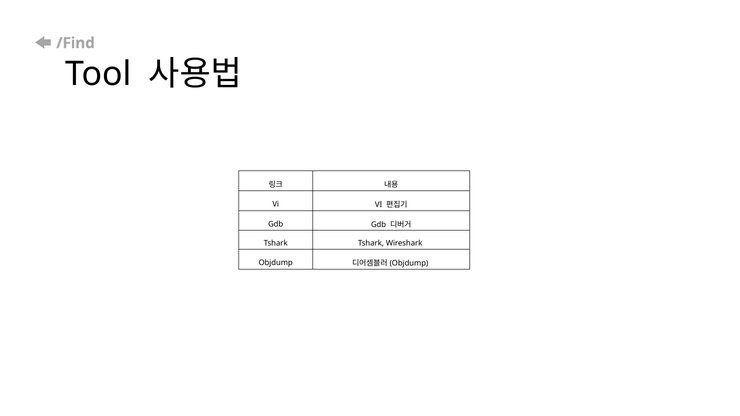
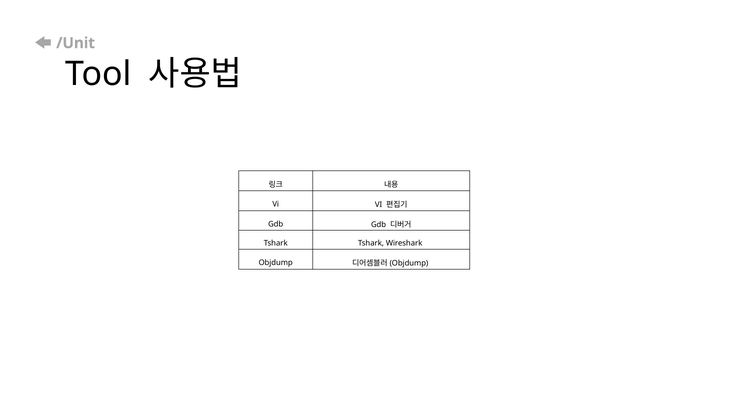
/Find: /Find -> /Unit
